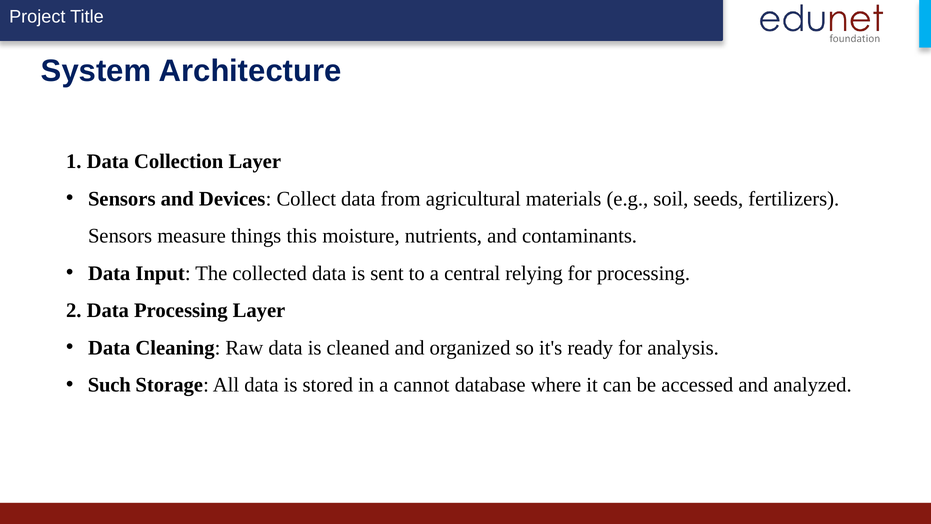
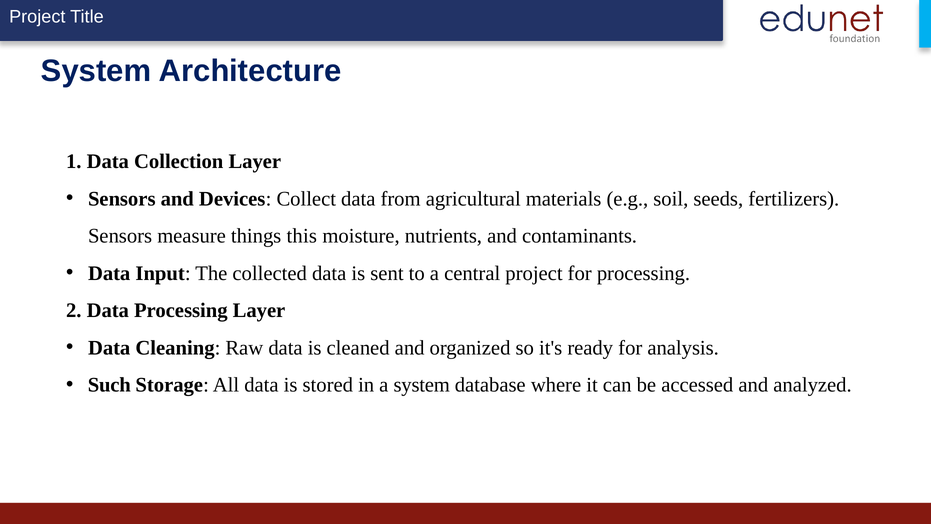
central relying: relying -> project
a cannot: cannot -> system
